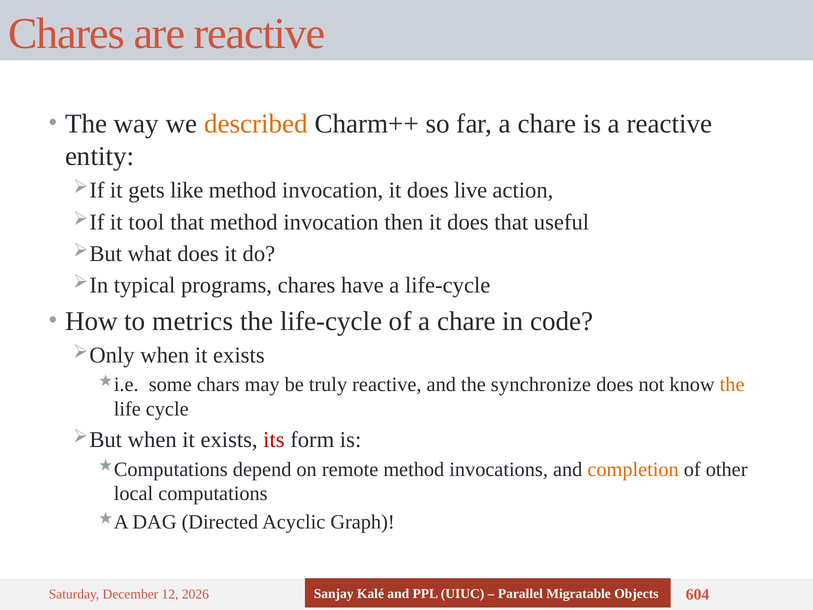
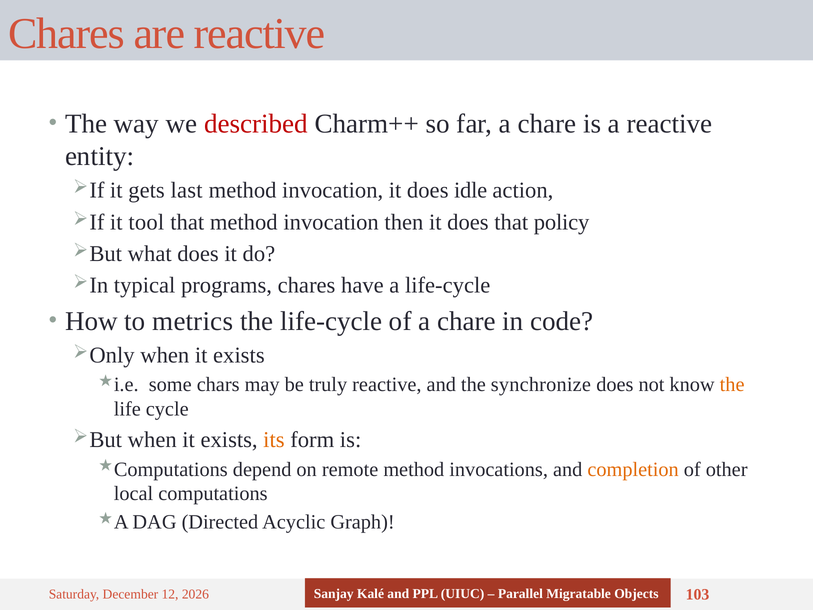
described colour: orange -> red
like: like -> last
live: live -> idle
useful: useful -> policy
its colour: red -> orange
604: 604 -> 103
